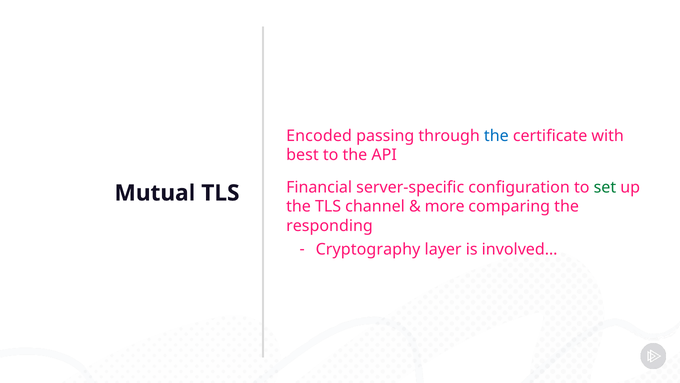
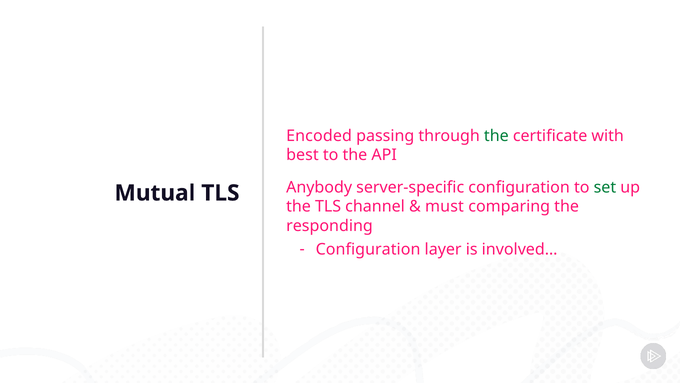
the at (496, 136) colour: blue -> green
Financial: Financial -> Anybody
more: more -> must
Cryptography at (368, 249): Cryptography -> Configuration
